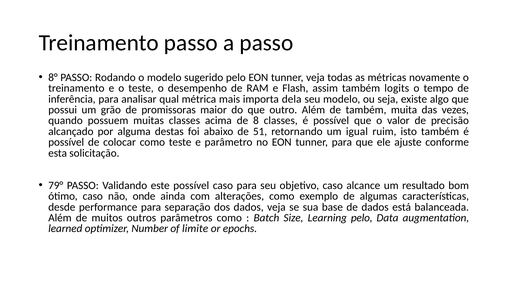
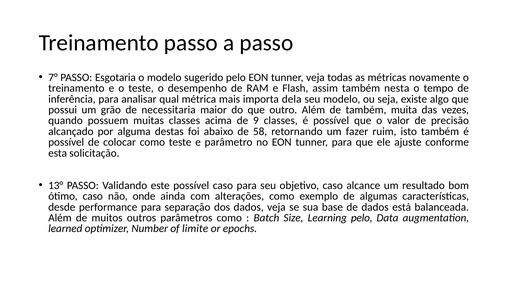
8°: 8° -> 7°
Rodando: Rodando -> Esgotaria
logits: logits -> nesta
promissoras: promissoras -> necessitaria
8: 8 -> 9
51: 51 -> 58
igual: igual -> fazer
79°: 79° -> 13°
